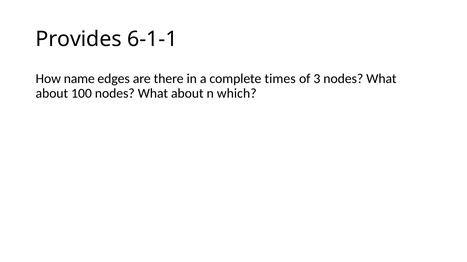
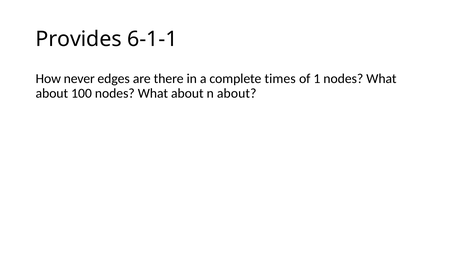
name: name -> never
3: 3 -> 1
n which: which -> about
